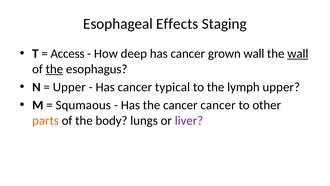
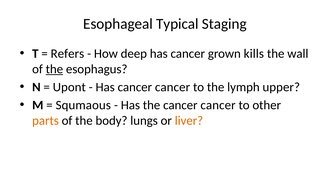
Effects: Effects -> Typical
Access: Access -> Refers
grown wall: wall -> kills
wall at (298, 54) underline: present -> none
Upper at (69, 87): Upper -> Upont
Has cancer typical: typical -> cancer
liver colour: purple -> orange
